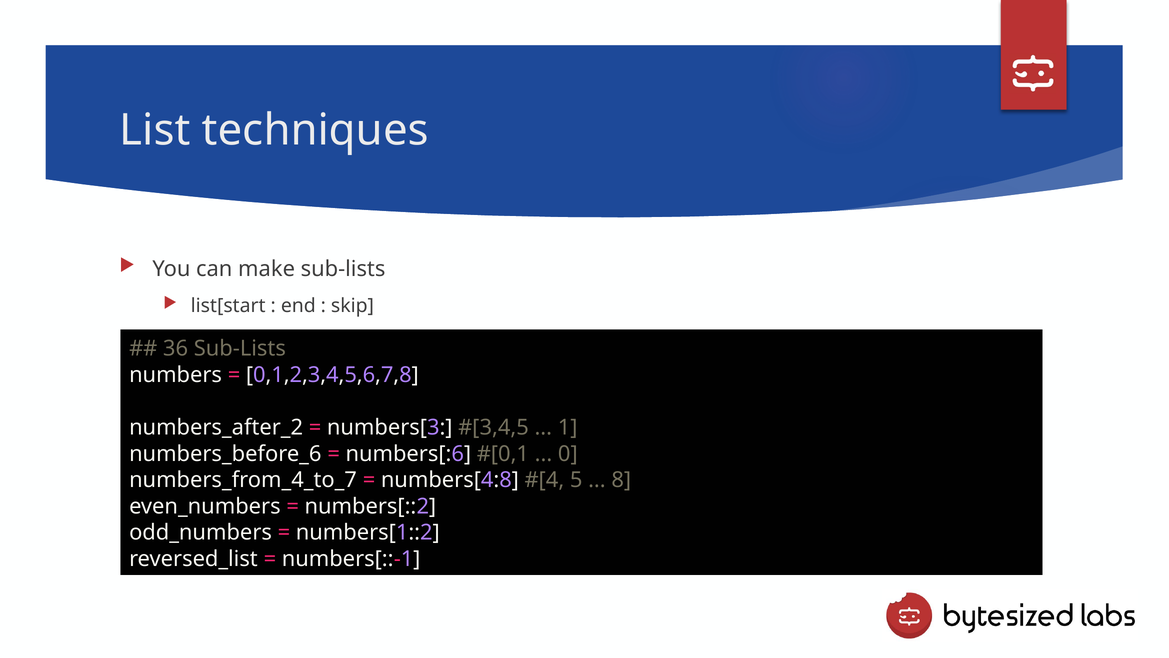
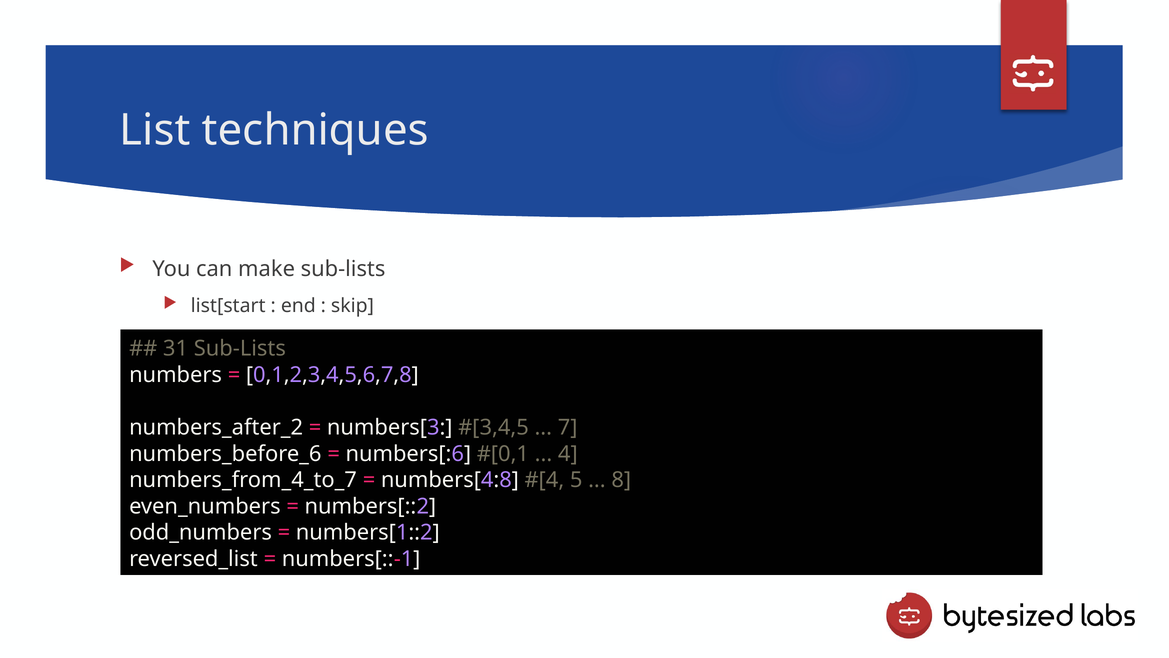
36: 36 -> 31
1: 1 -> 7
0: 0 -> 4
